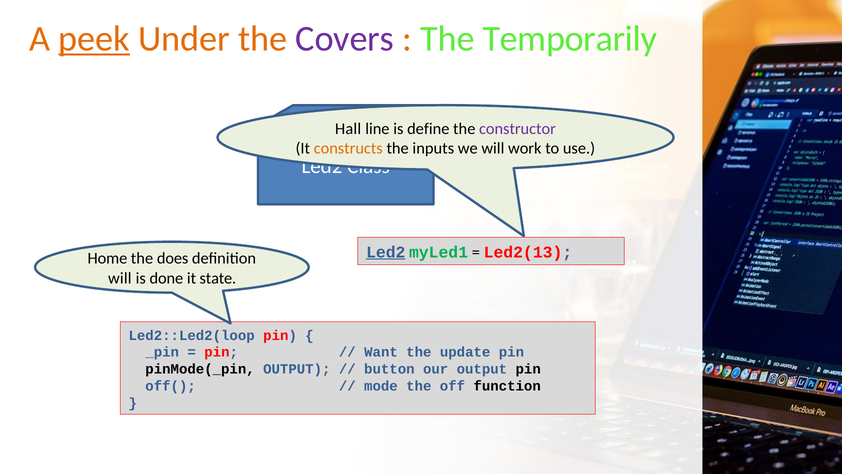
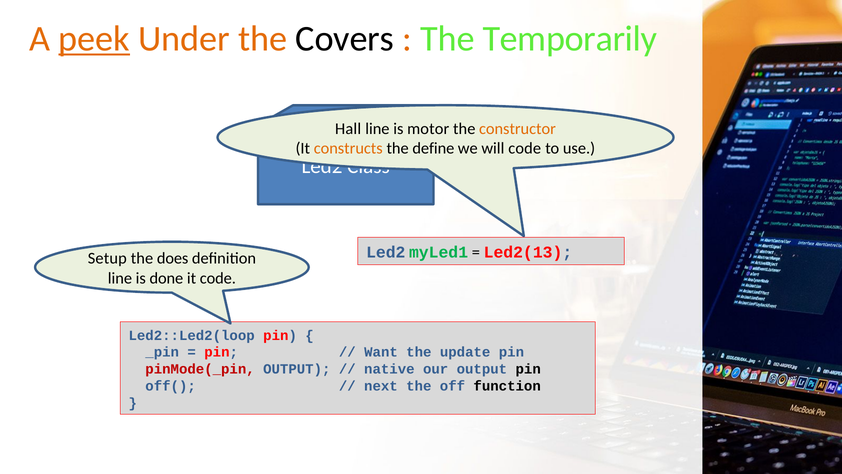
Covers colour: purple -> black
define: define -> motor
constructor colour: purple -> orange
inputs: inputs -> define
will work: work -> code
Led2 at (386, 252) underline: present -> none
Home: Home -> Setup
will at (120, 278): will -> line
it state: state -> code
pinMode(_pin colour: black -> red
button: button -> native
mode: mode -> next
